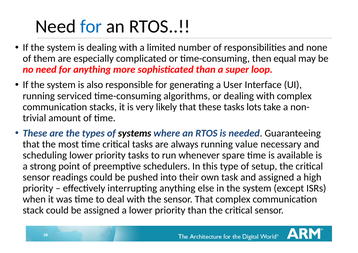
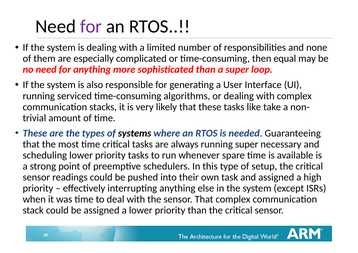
for at (91, 26) colour: blue -> purple
lots: lots -> like
running value: value -> super
